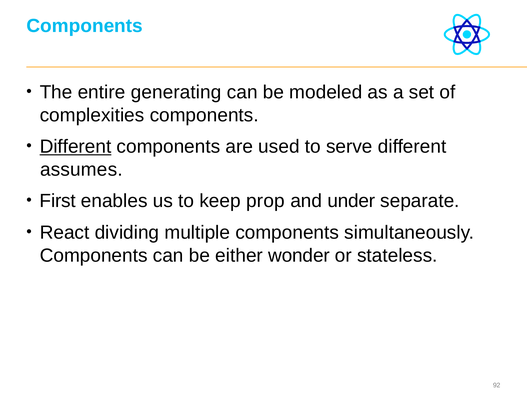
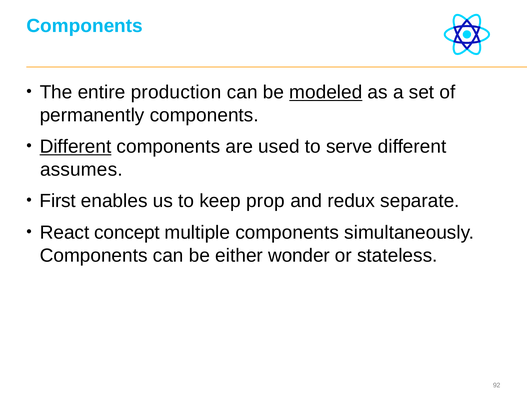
generating: generating -> production
modeled underline: none -> present
complexities: complexities -> permanently
under: under -> redux
dividing: dividing -> concept
